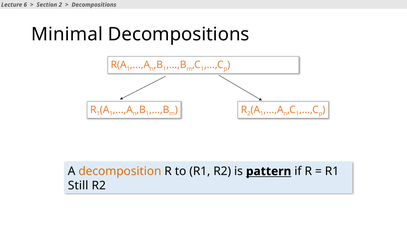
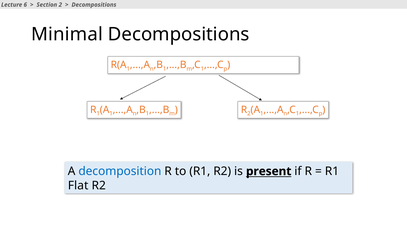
decomposition colour: orange -> blue
pattern: pattern -> present
Still: Still -> Flat
